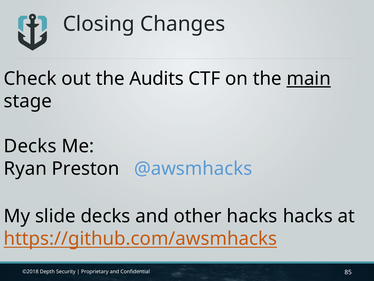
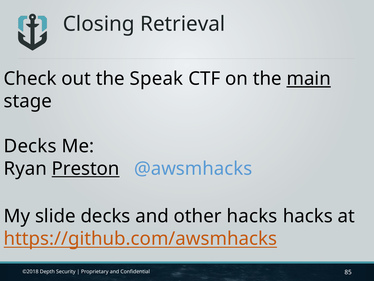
Changes: Changes -> Retrieval
Audits: Audits -> Speak
Preston underline: none -> present
